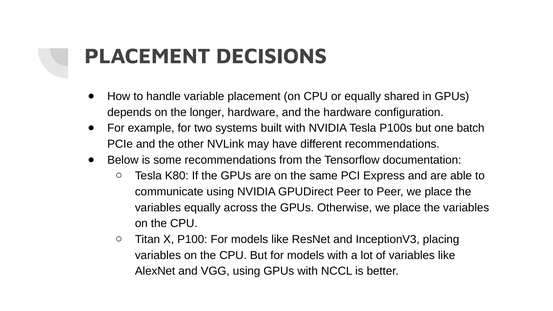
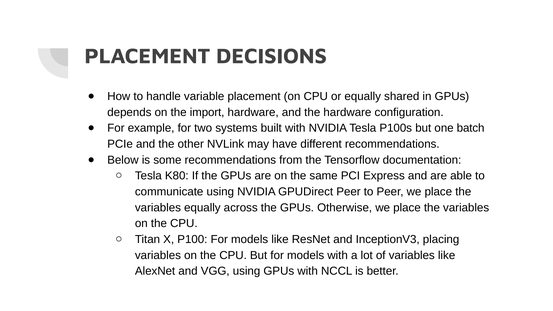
longer: longer -> import
